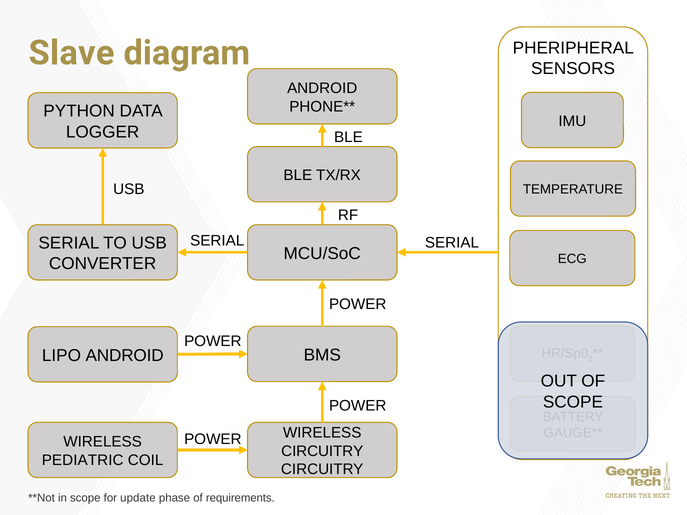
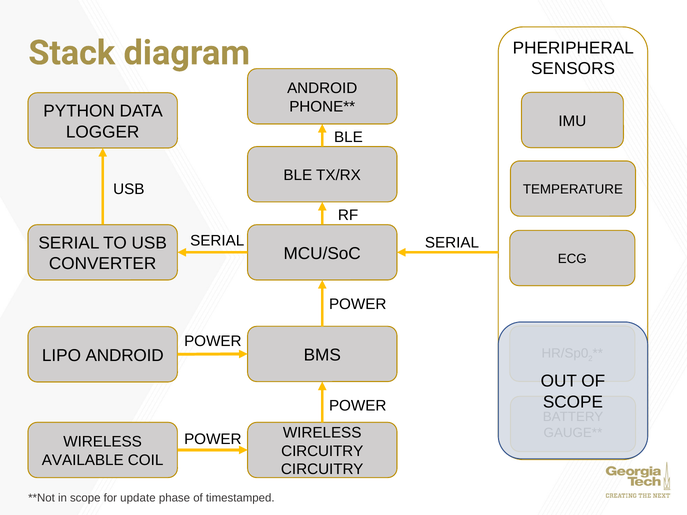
Slave: Slave -> Stack
PEDIATRIC: PEDIATRIC -> AVAILABLE
requirements: requirements -> timestamped
